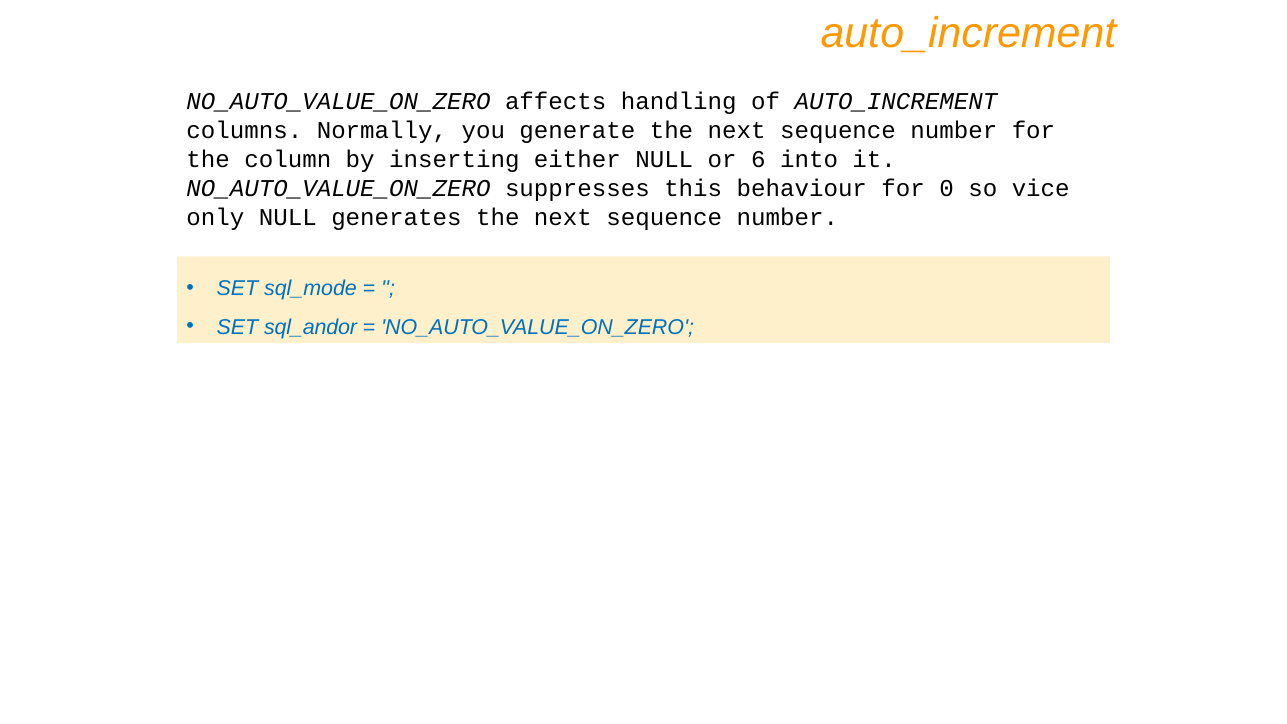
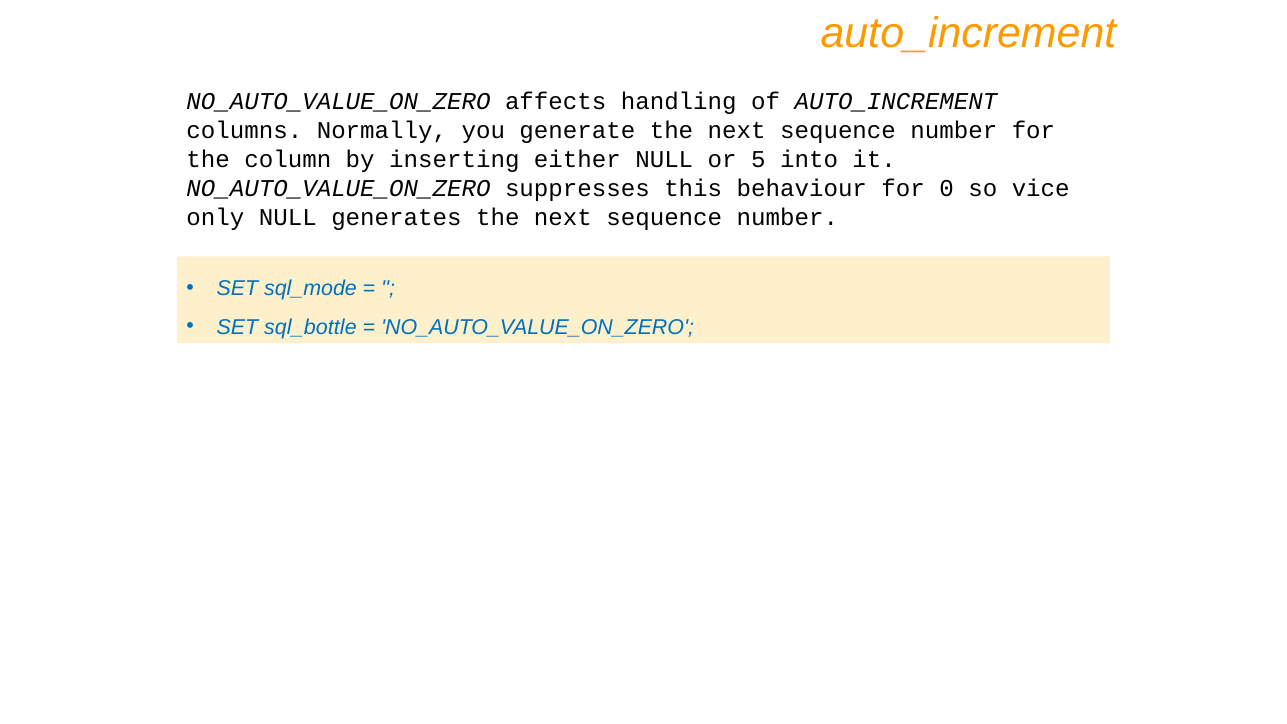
6: 6 -> 5
sql_andor: sql_andor -> sql_bottle
